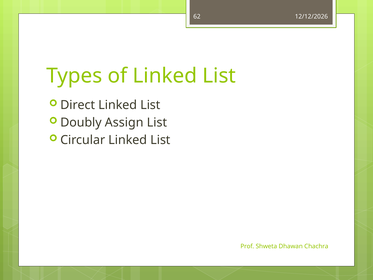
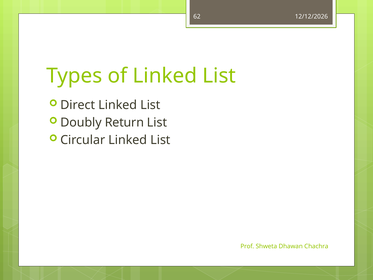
Assign: Assign -> Return
